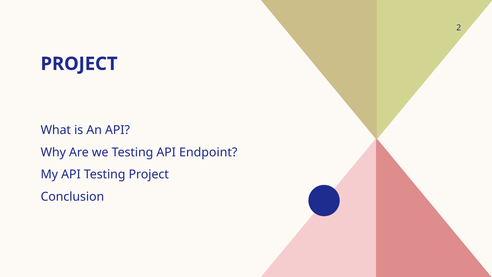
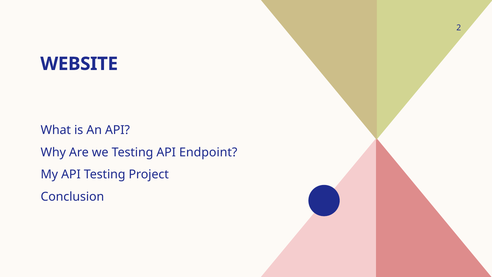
PROJECT at (79, 64): PROJECT -> WEBSITE
